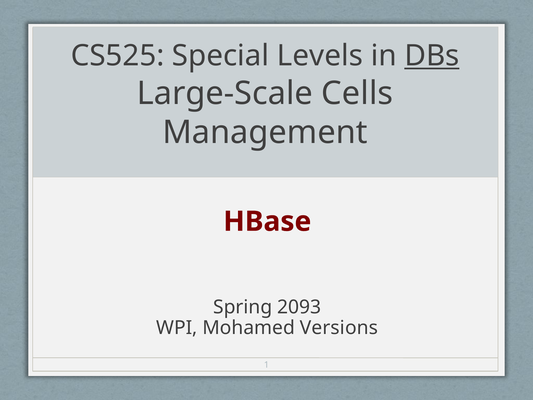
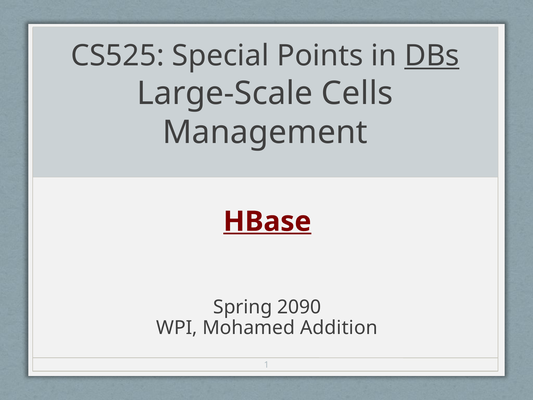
Levels: Levels -> Points
HBase underline: none -> present
2093: 2093 -> 2090
Versions: Versions -> Addition
